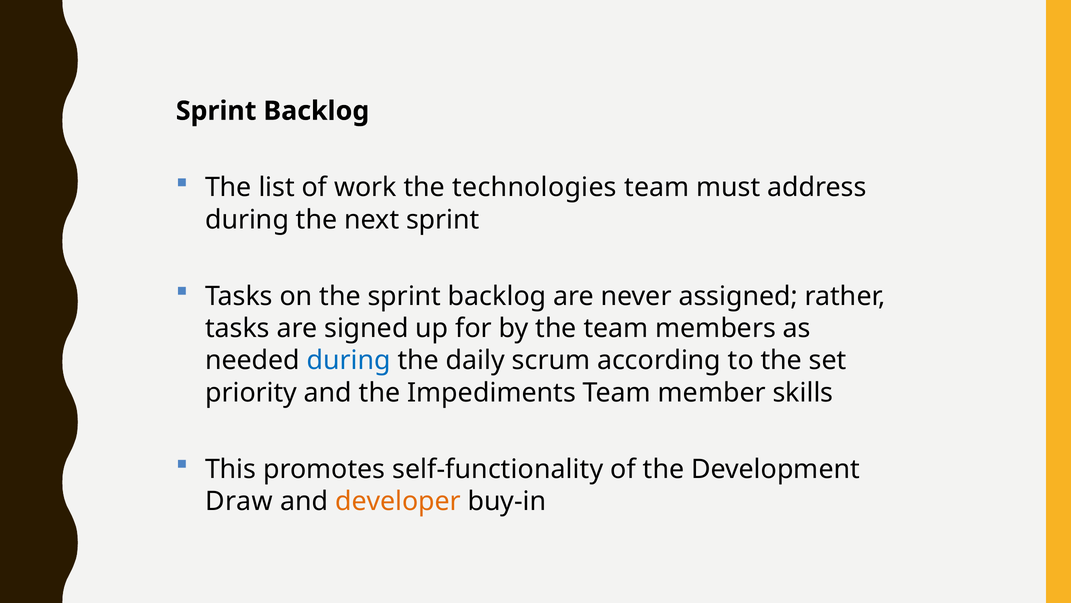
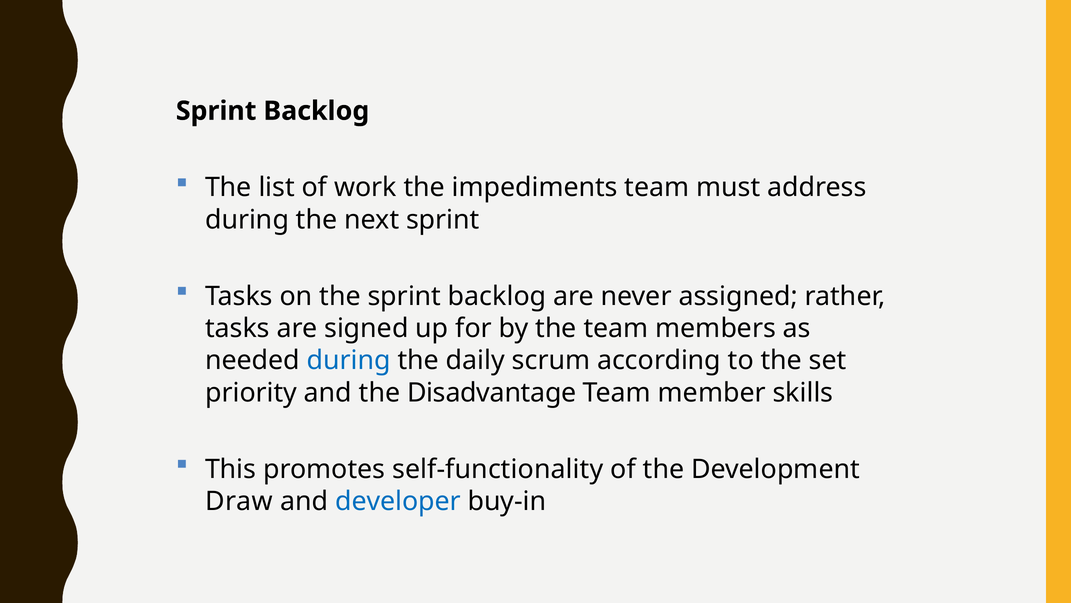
technologies: technologies -> impediments
Impediments: Impediments -> Disadvantage
developer colour: orange -> blue
